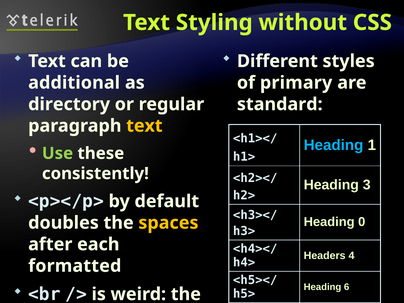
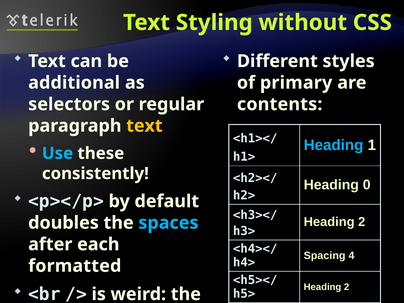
directory: directory -> selectors
standard: standard -> contents
Use colour: light green -> light blue
3: 3 -> 0
0 at (362, 222): 0 -> 2
spaces colour: yellow -> light blue
Headers: Headers -> Spacing
6 at (347, 287): 6 -> 2
